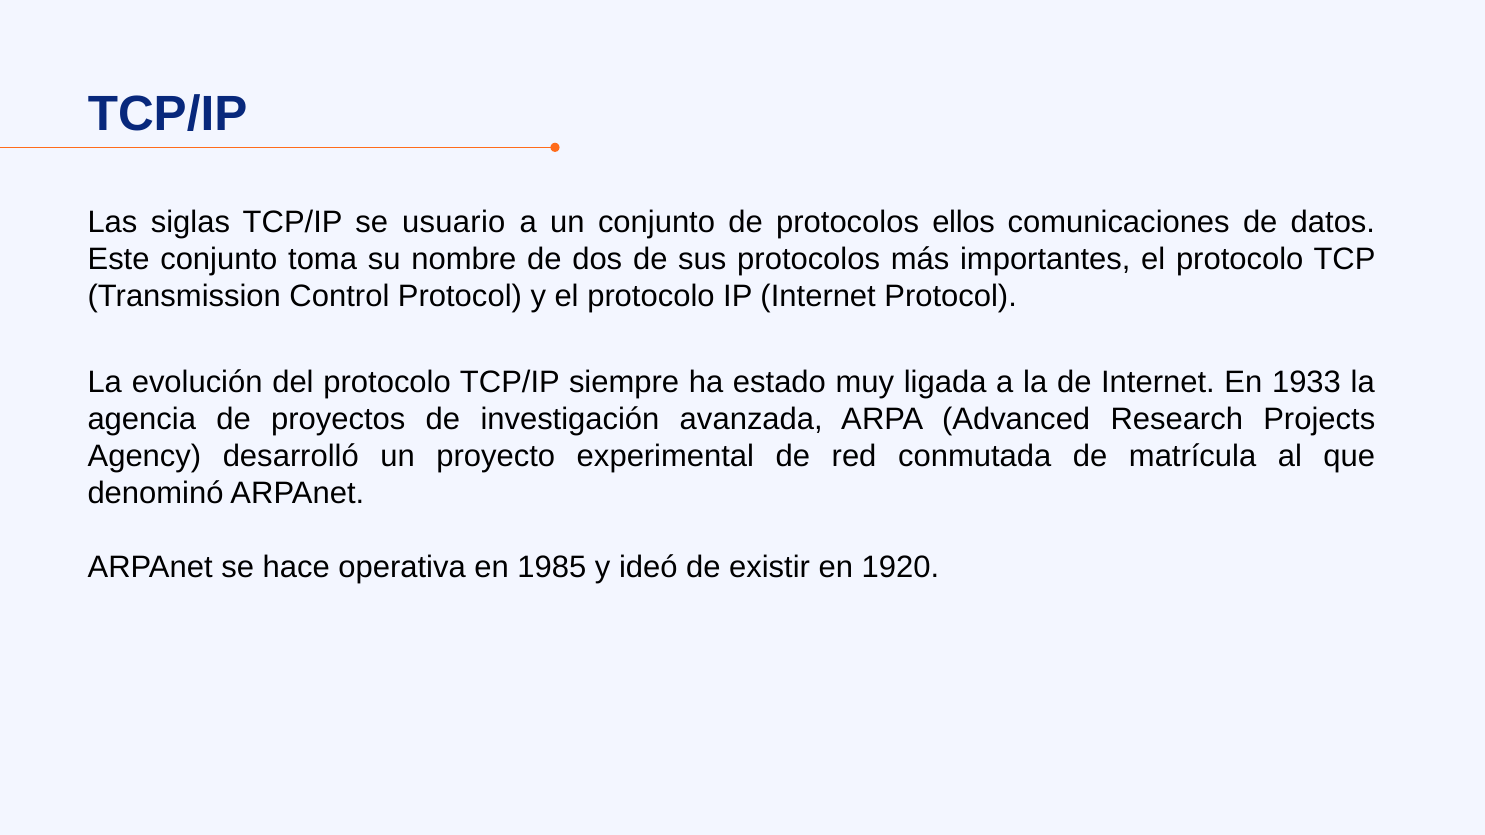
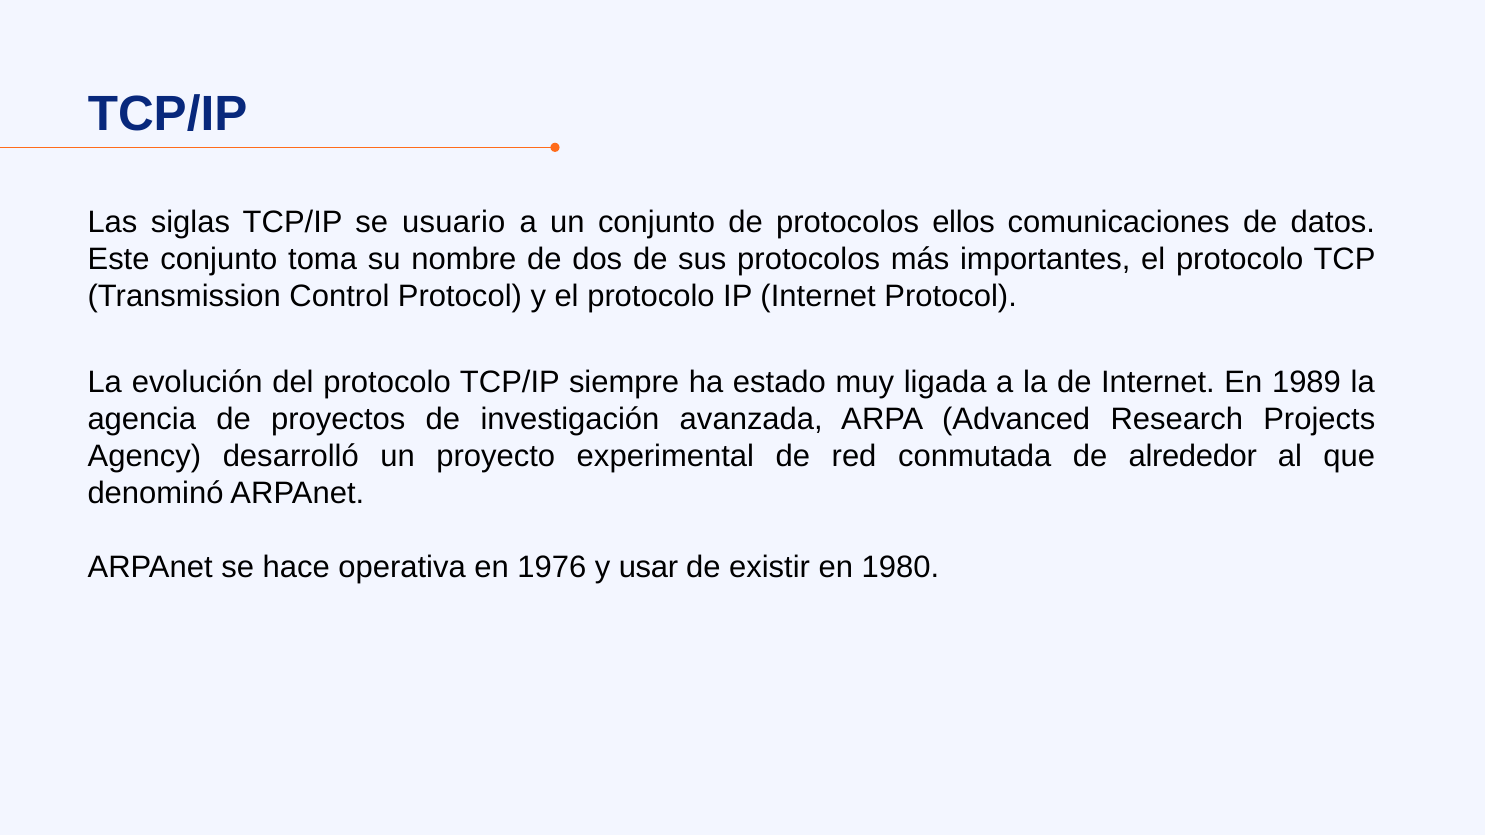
1933: 1933 -> 1989
matrícula: matrícula -> alrededor
1985: 1985 -> 1976
ideó: ideó -> usar
1920: 1920 -> 1980
